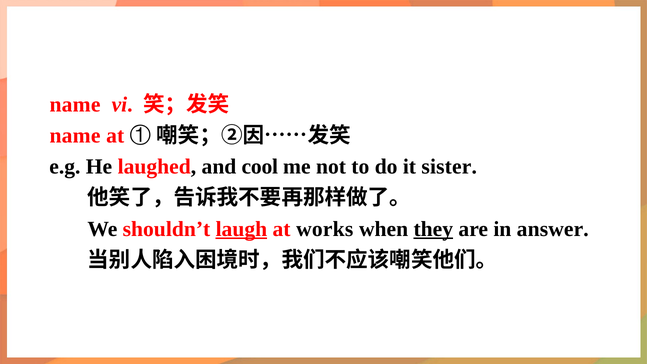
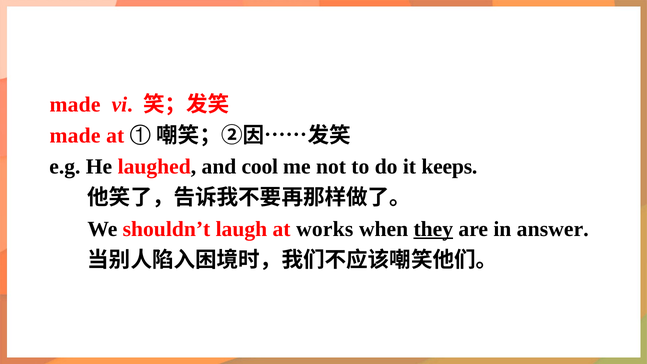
name at (75, 105): name -> made
name at (75, 136): name -> made
sister: sister -> keeps
laugh underline: present -> none
